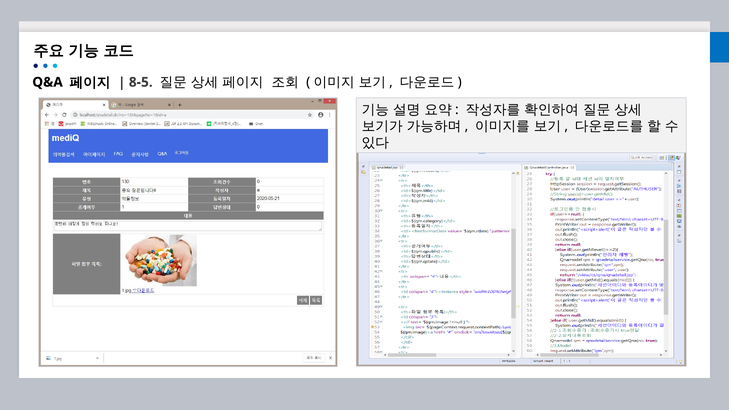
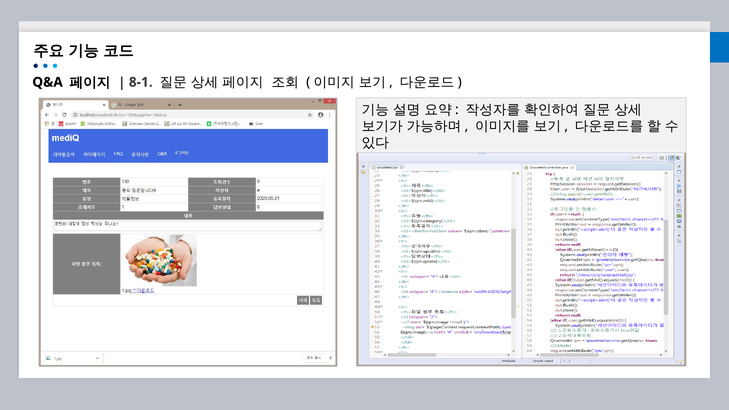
8-5: 8-5 -> 8-1
